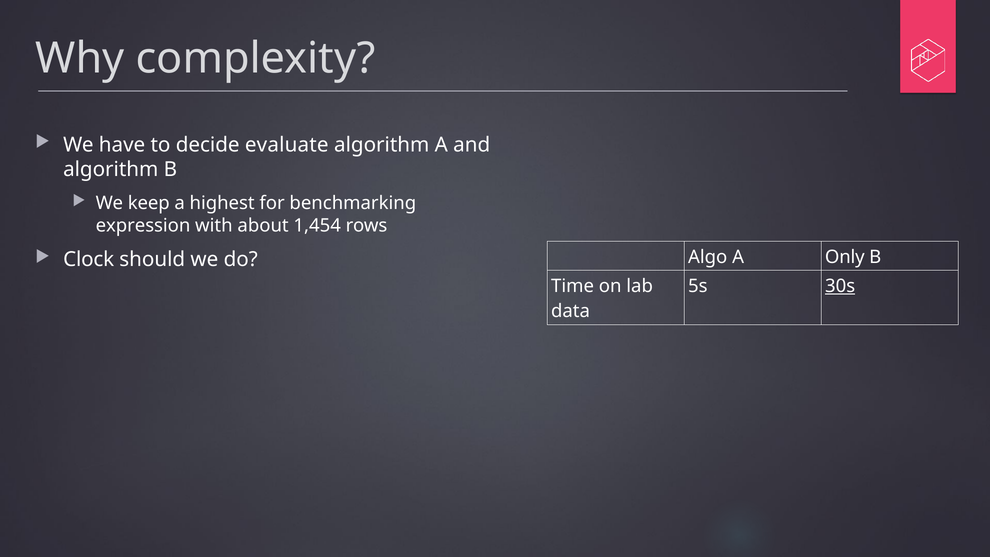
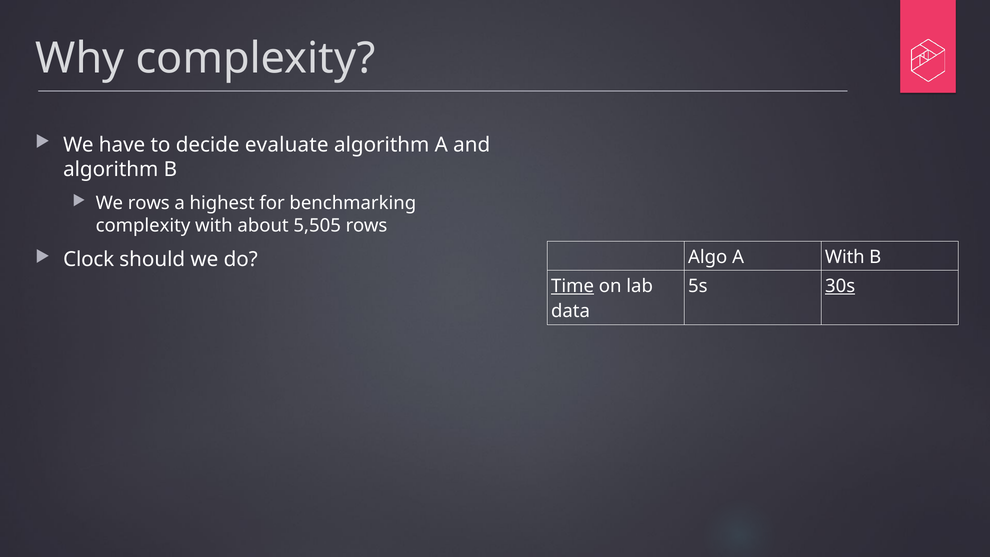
We keep: keep -> rows
expression at (143, 226): expression -> complexity
1,454: 1,454 -> 5,505
A Only: Only -> With
Time underline: none -> present
